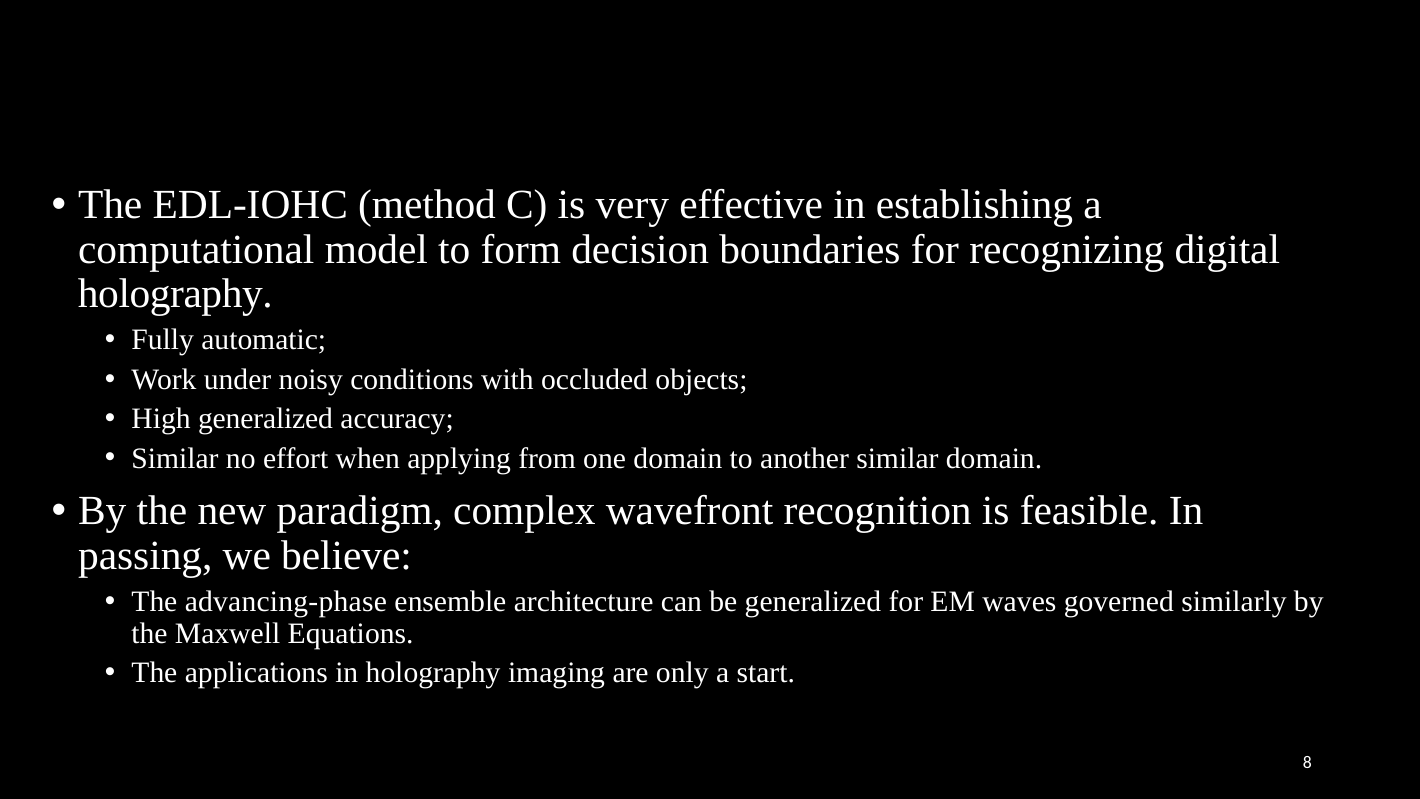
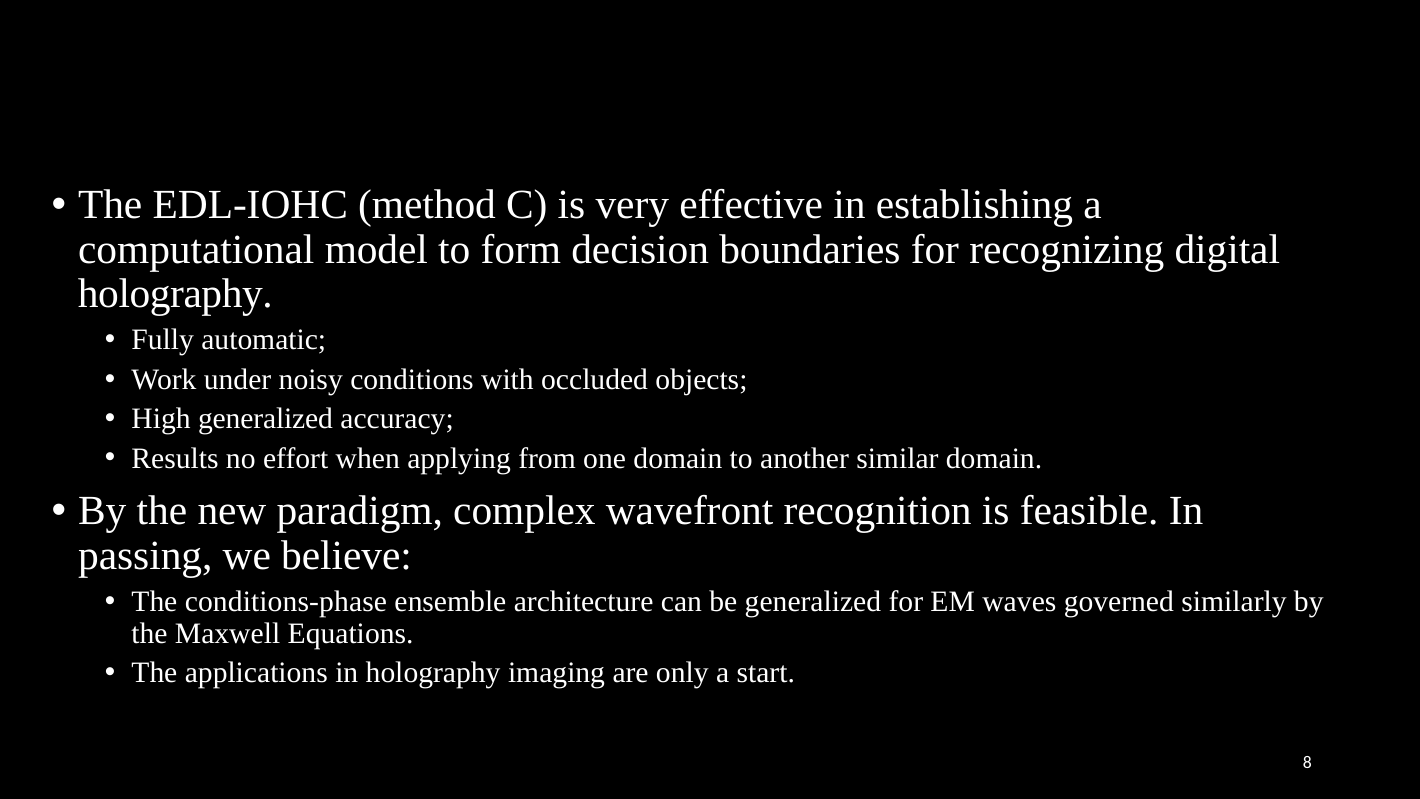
Similar at (175, 458): Similar -> Results
advancing-phase: advancing-phase -> conditions-phase
